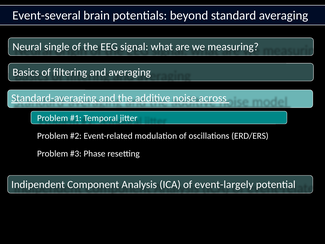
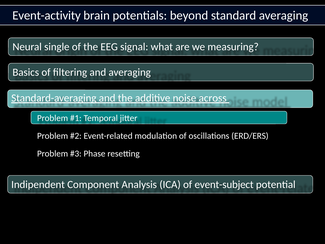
Event-several: Event-several -> Event-activity
event-largely: event-largely -> event-subject
